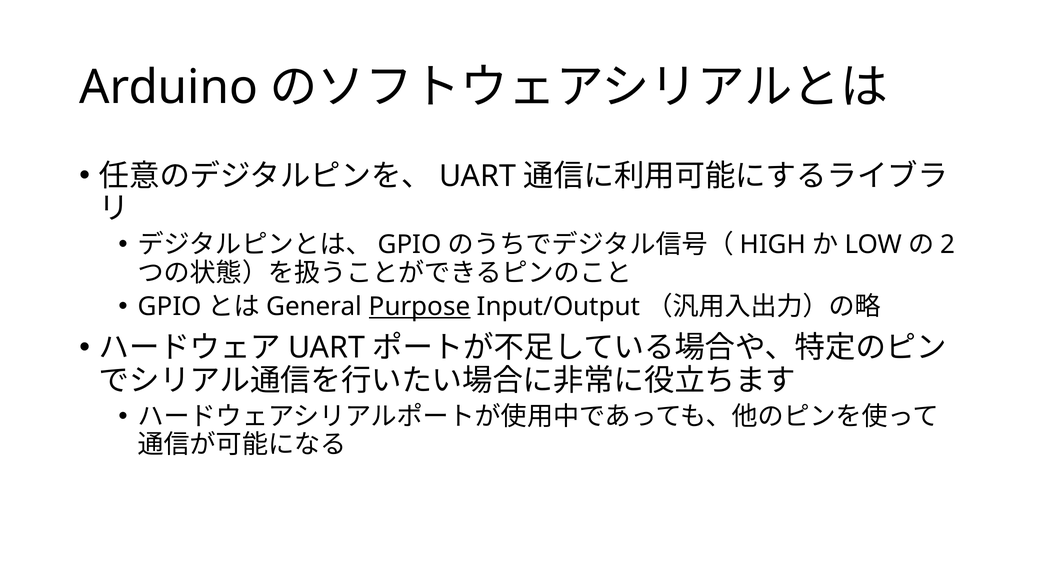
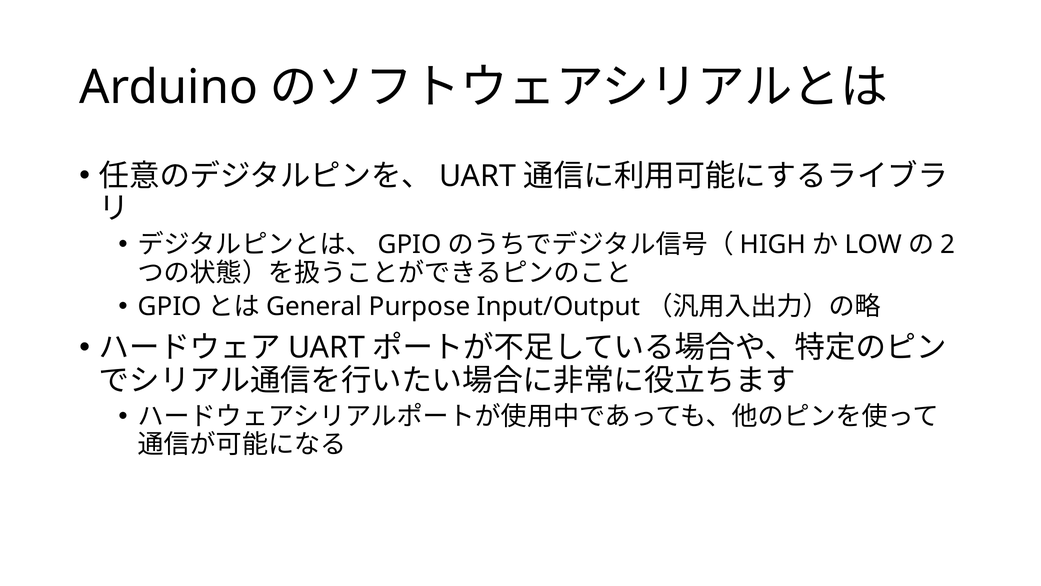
Purpose underline: present -> none
